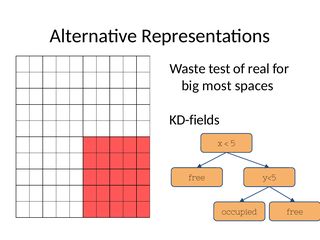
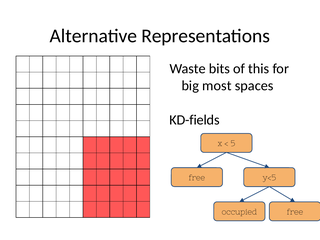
test: test -> bits
real: real -> this
